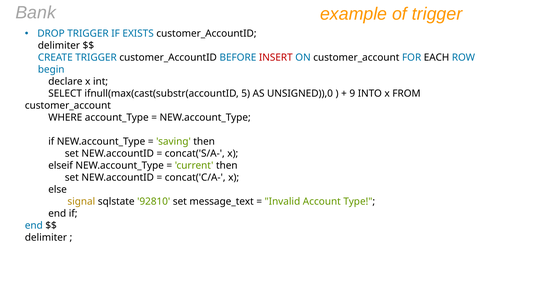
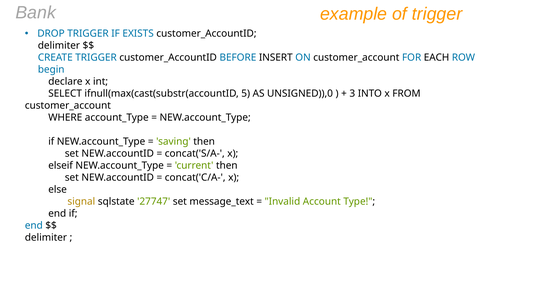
INSERT colour: red -> black
9: 9 -> 3
92810: 92810 -> 27747
